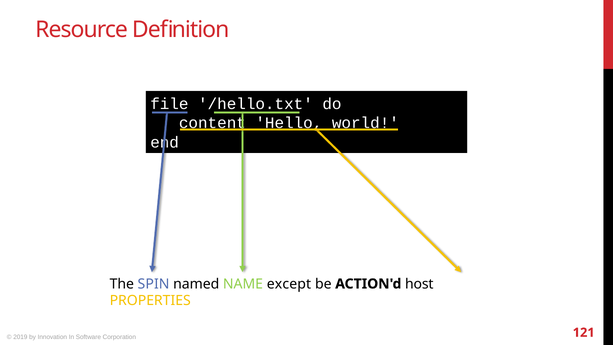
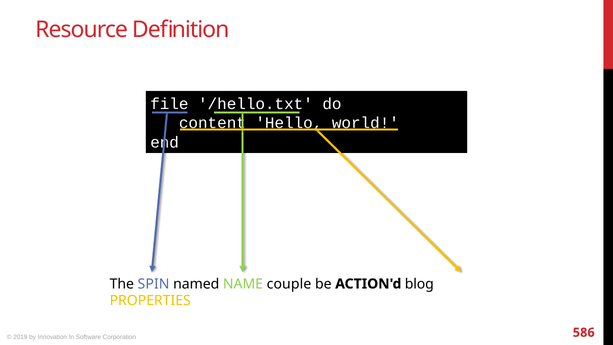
except: except -> couple
host: host -> blog
121: 121 -> 586
